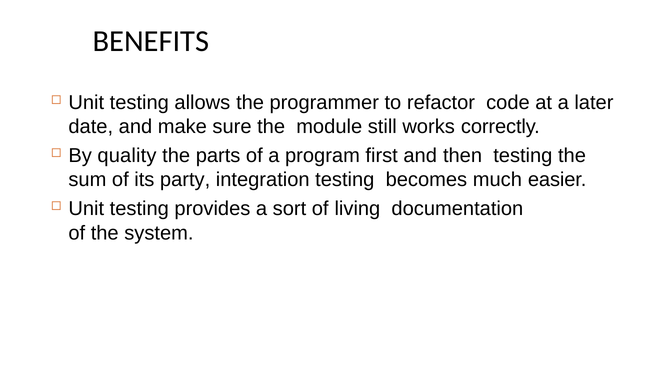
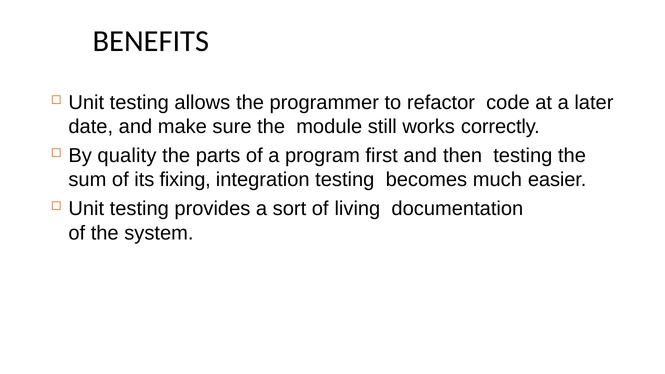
party: party -> fixing
